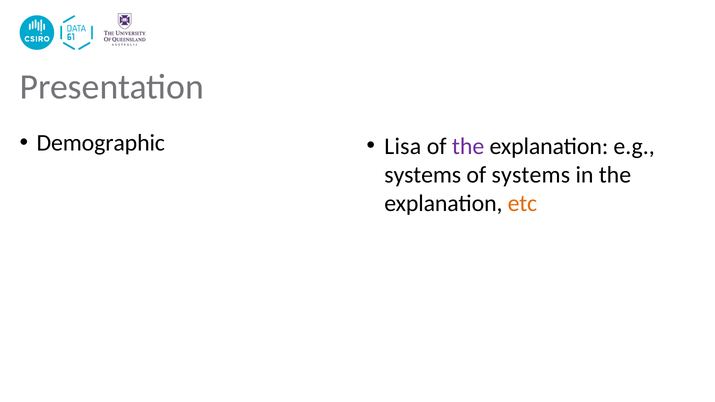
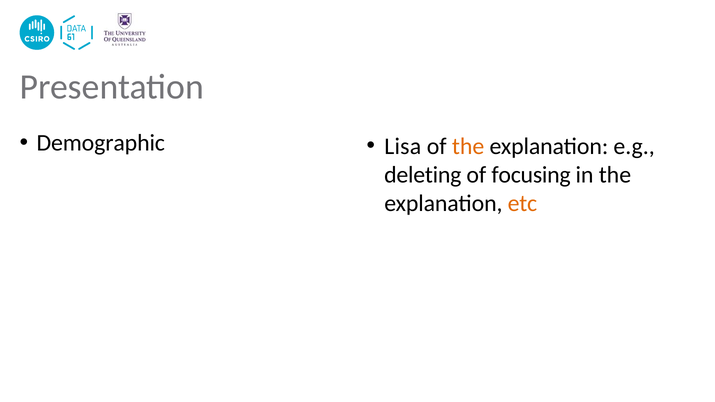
the at (468, 146) colour: purple -> orange
systems at (423, 175): systems -> deleting
of systems: systems -> focusing
